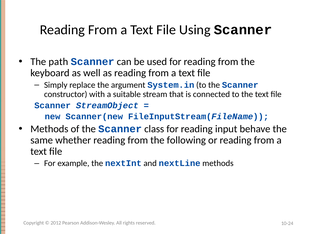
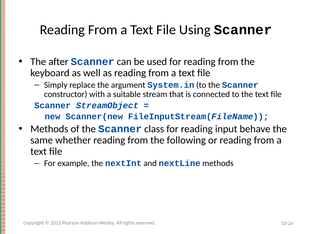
path: path -> after
